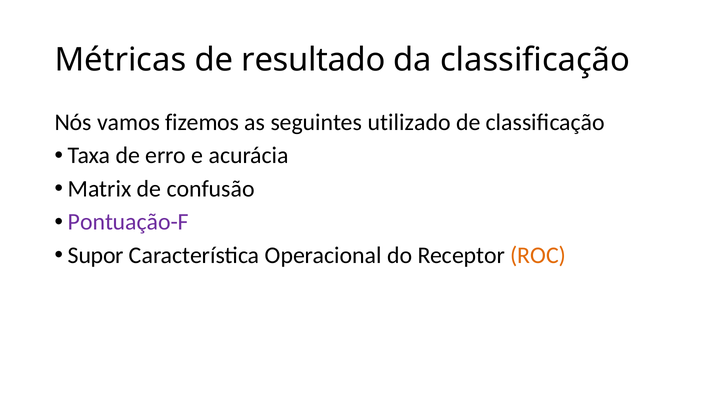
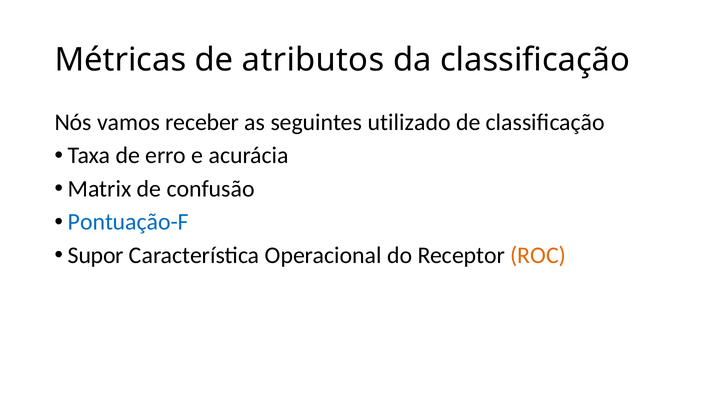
resultado: resultado -> atributos
fizemos: fizemos -> receber
Pontuação-F colour: purple -> blue
